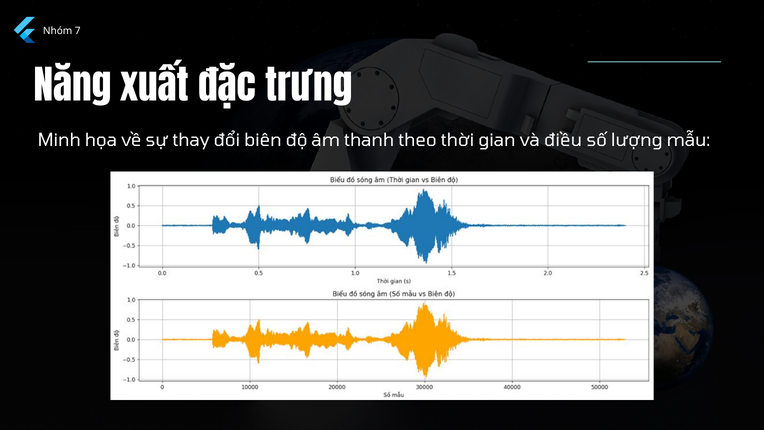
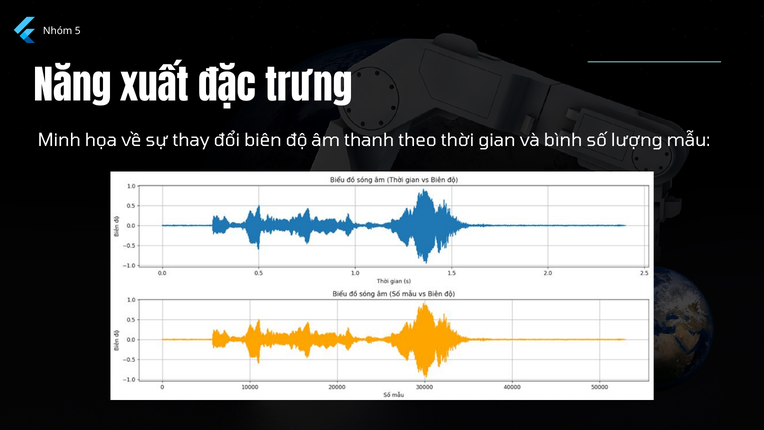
7: 7 -> 5
điều: điều -> bình
